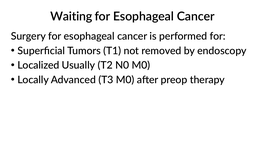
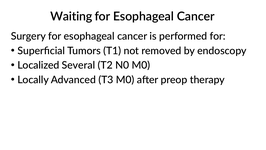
Usually: Usually -> Several
